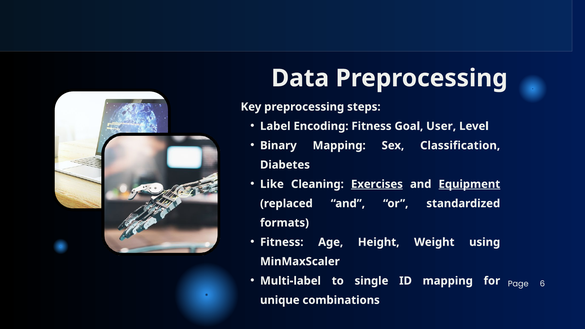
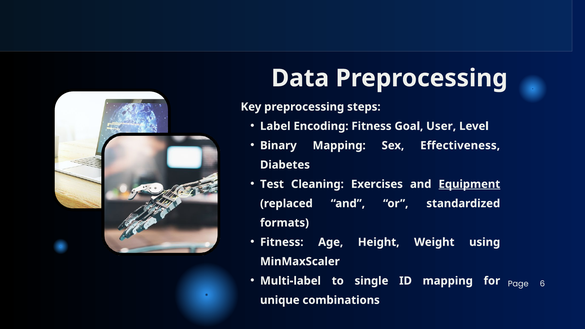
Classification: Classification -> Effectiveness
Like: Like -> Test
Exercises underline: present -> none
